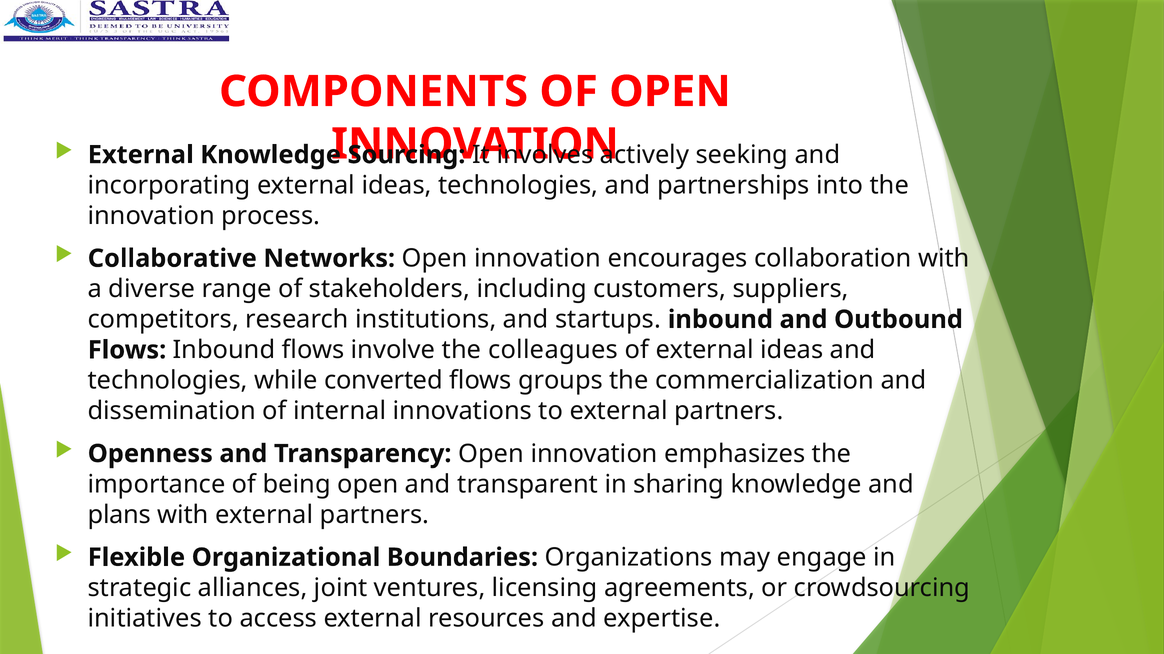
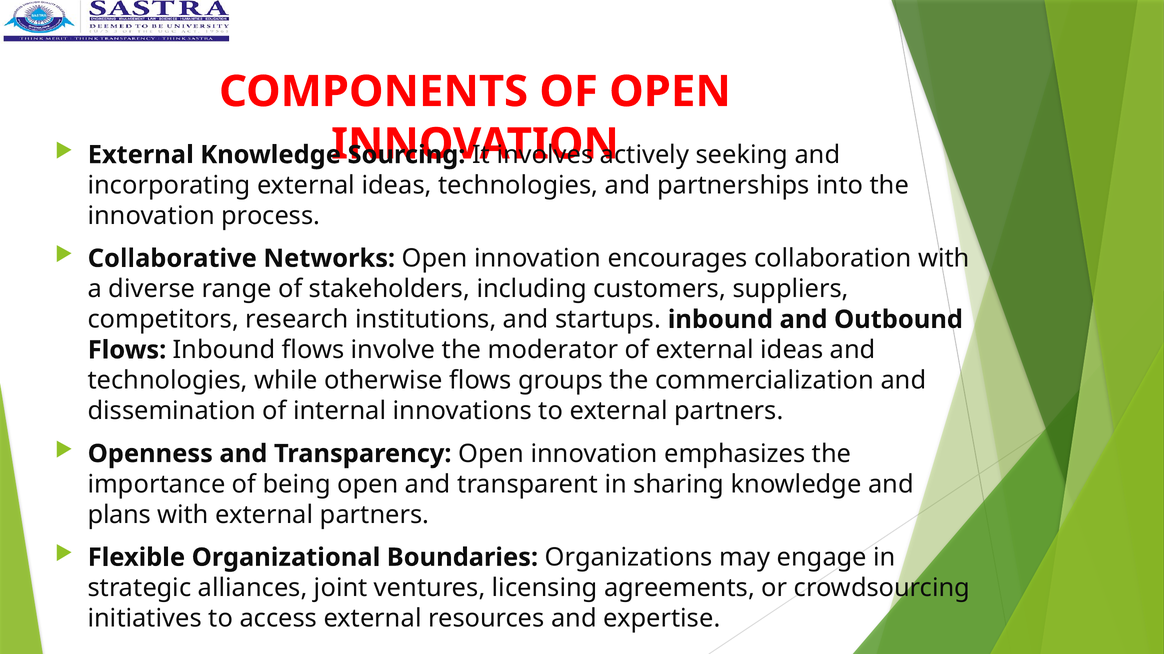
colleagues: colleagues -> moderator
converted: converted -> otherwise
